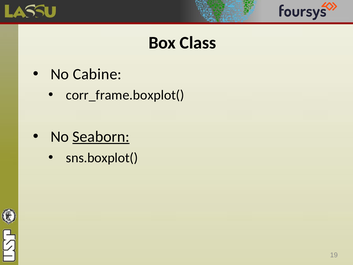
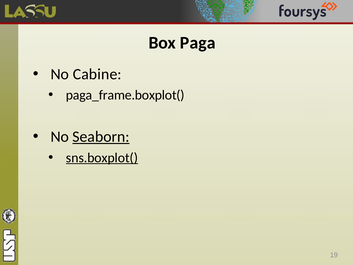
Class: Class -> Paga
corr_frame.boxplot(: corr_frame.boxplot( -> paga_frame.boxplot(
sns.boxplot( underline: none -> present
